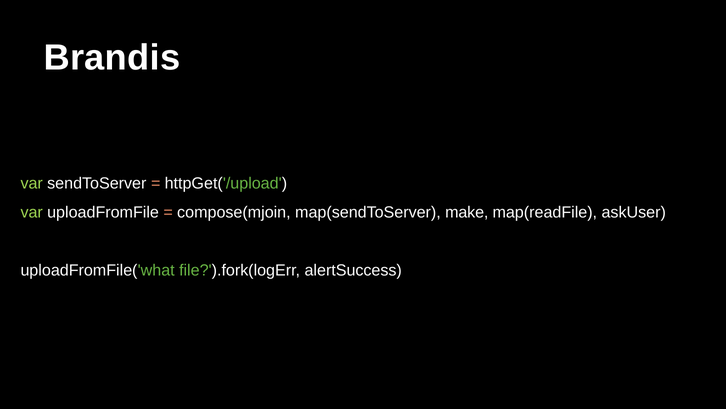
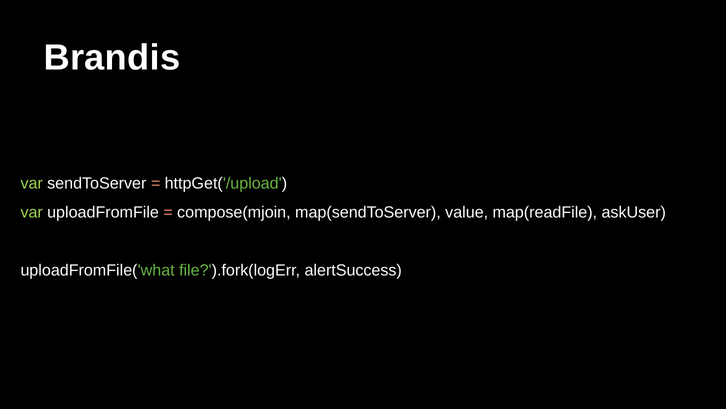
make: make -> value
